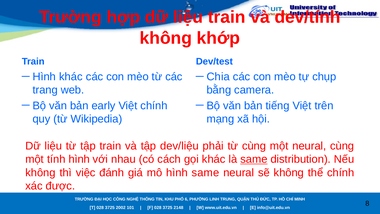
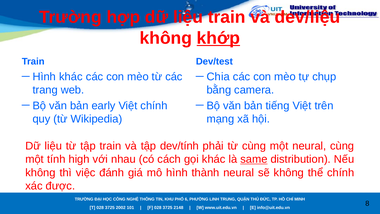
dev/tính: dev/tính -> dev/liệu
khớp underline: none -> present
dev/liệu: dev/liệu -> dev/tính
tính hình: hình -> high
hình same: same -> thành
